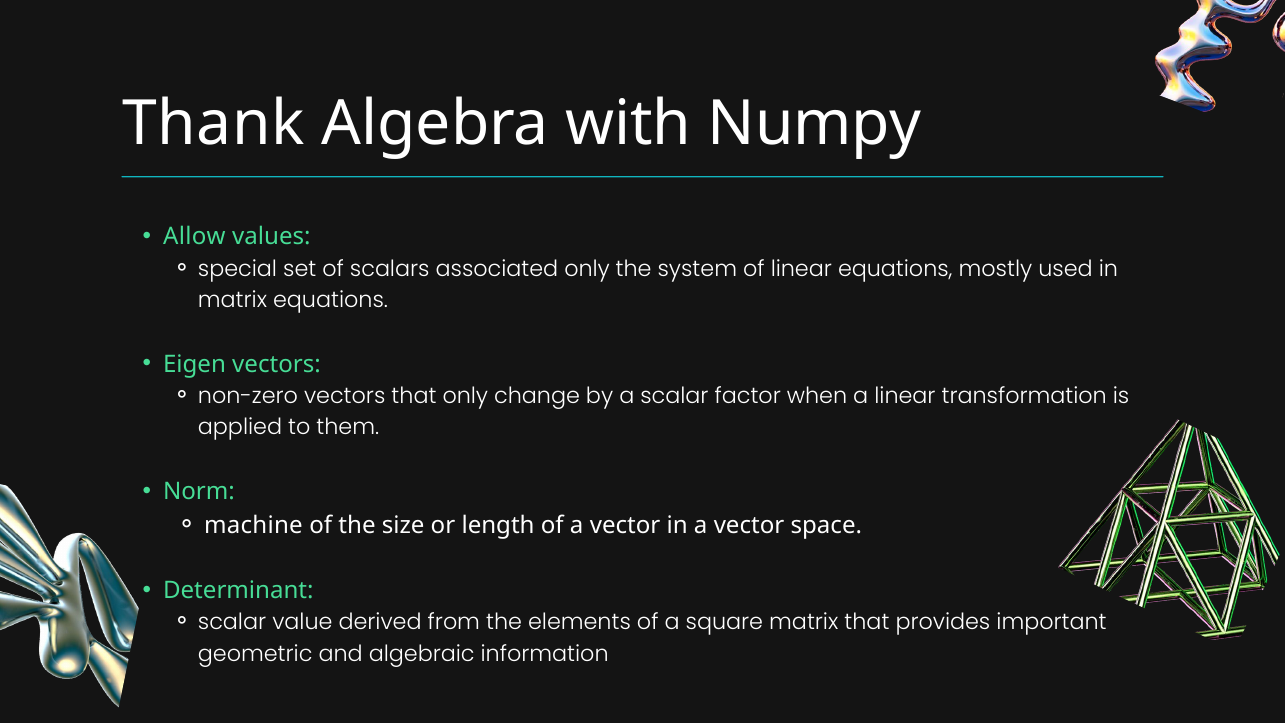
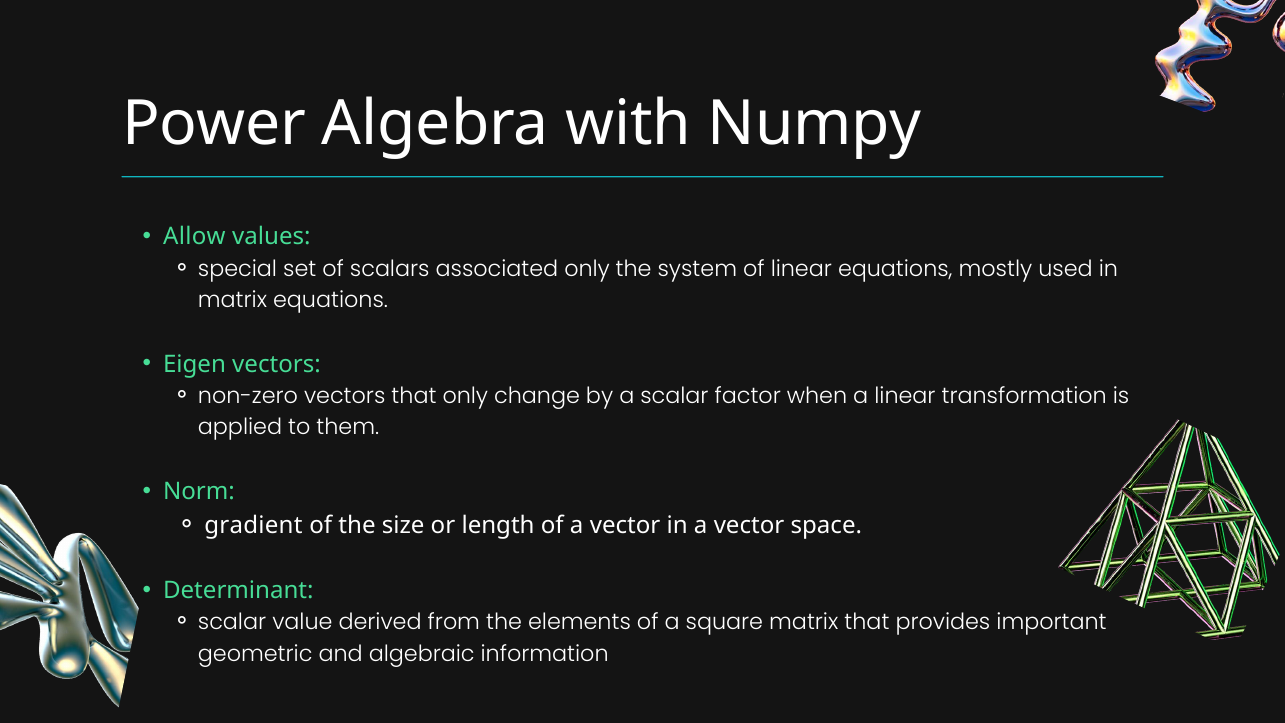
Thank: Thank -> Power
machine: machine -> gradient
